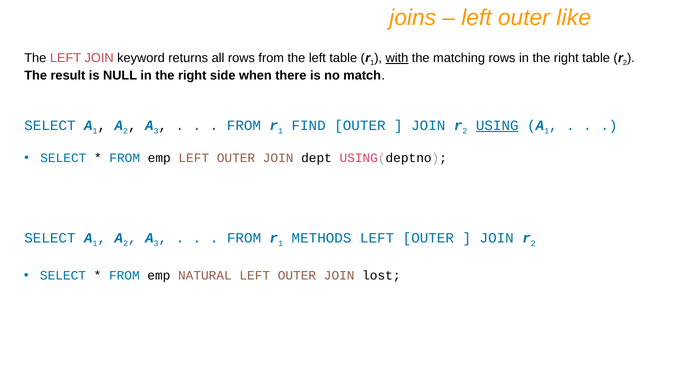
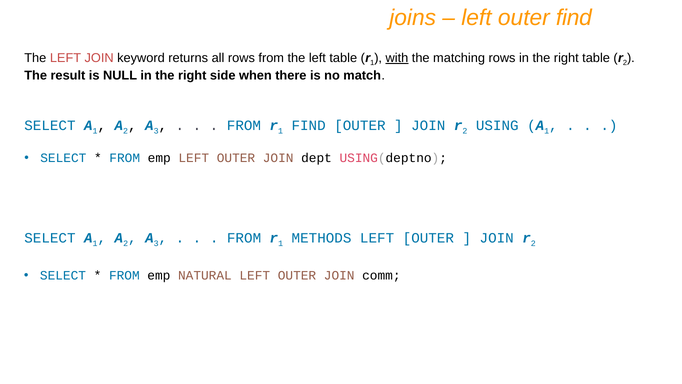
outer like: like -> find
USING underline: present -> none
lost: lost -> comm
